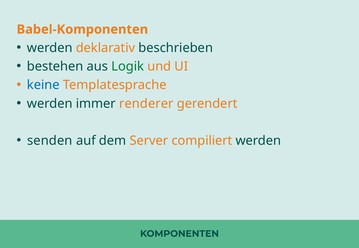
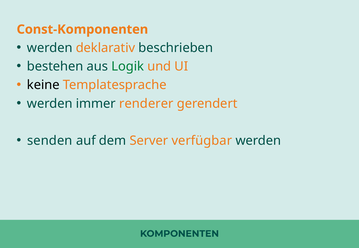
Babel-Komponenten: Babel-Komponenten -> Const-Komponenten
keine colour: blue -> black
compiliert: compiliert -> verfügbar
